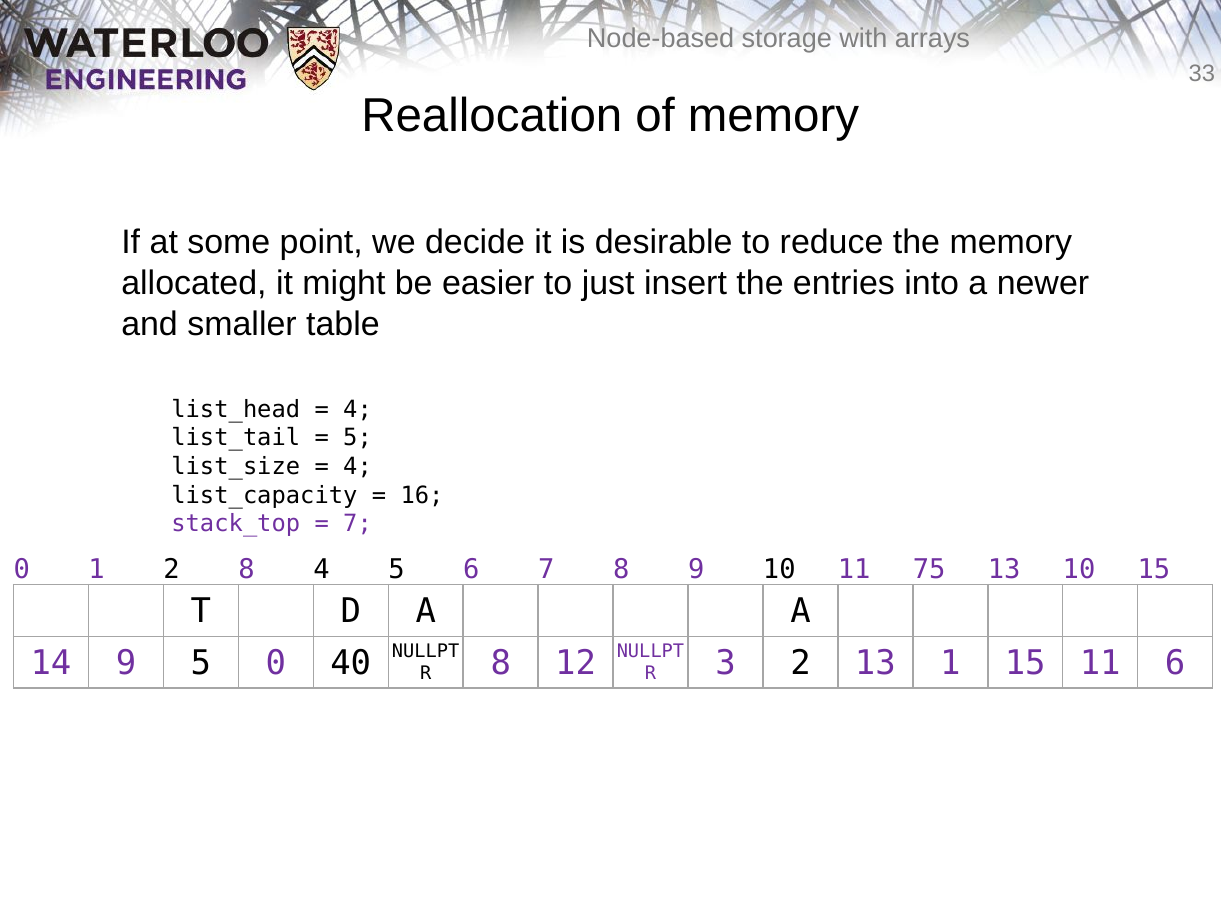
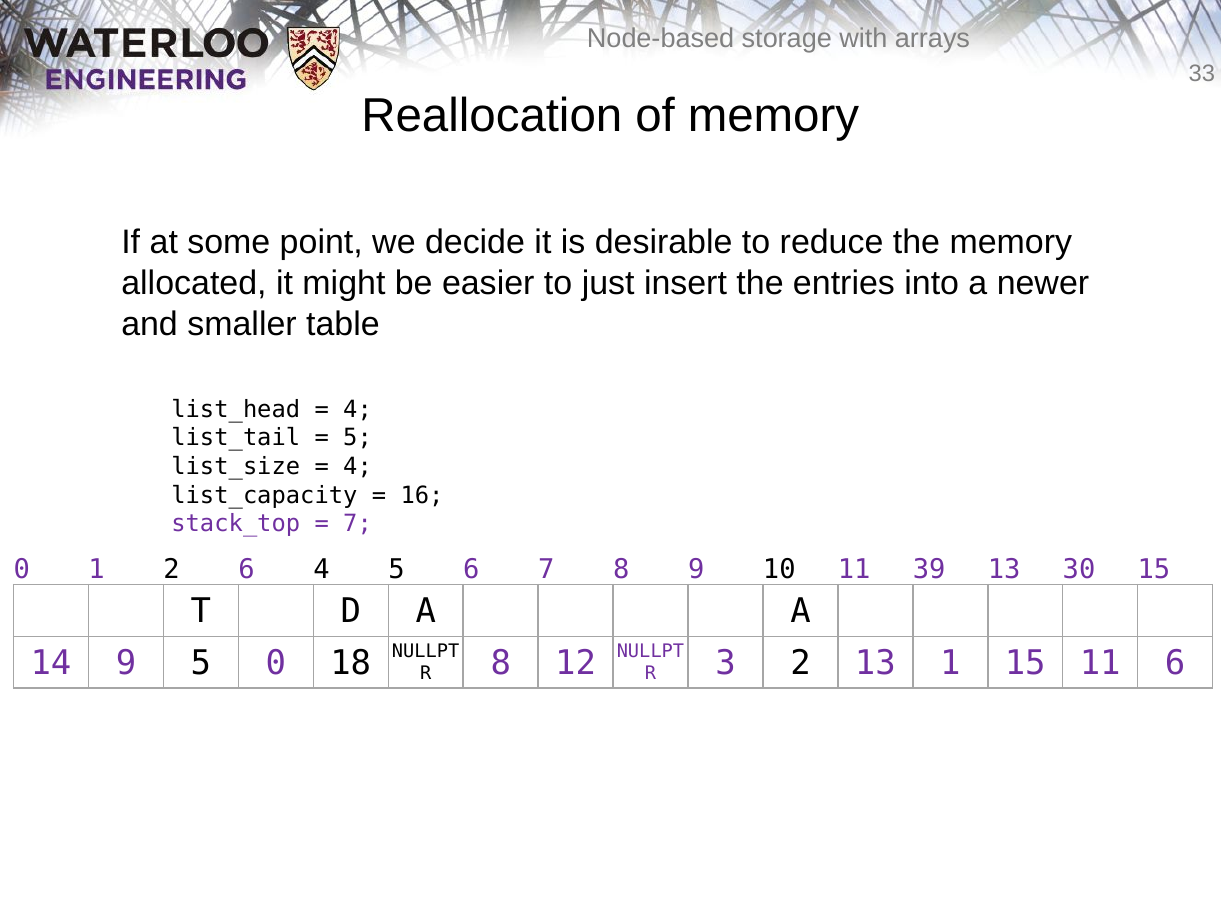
2 8: 8 -> 6
75: 75 -> 39
13 10: 10 -> 30
40: 40 -> 18
